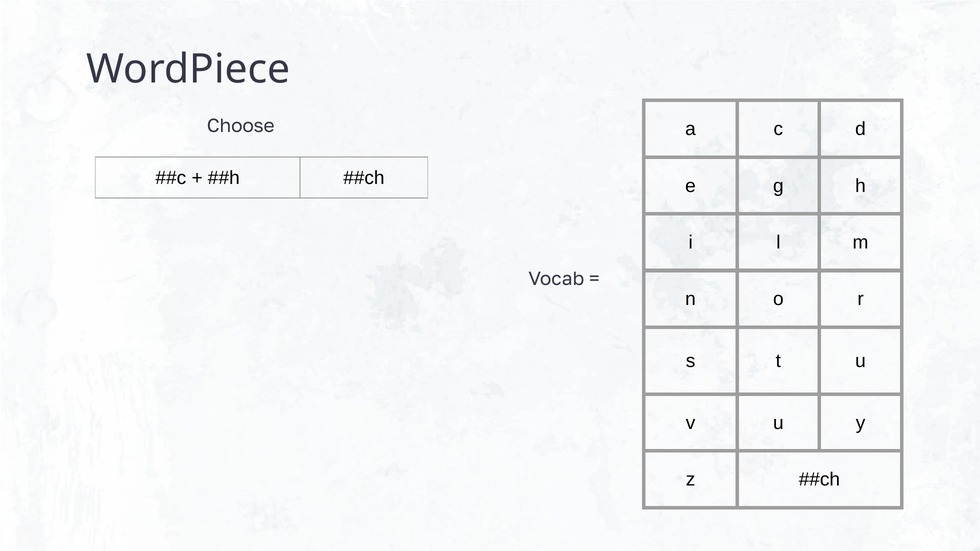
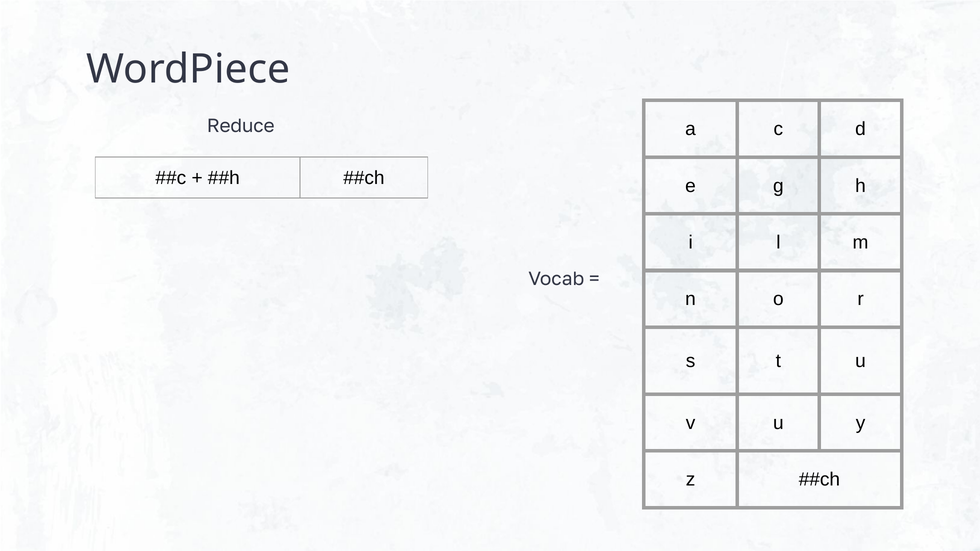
Choose: Choose -> Reduce
